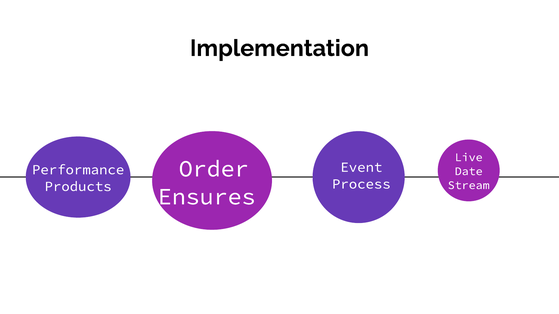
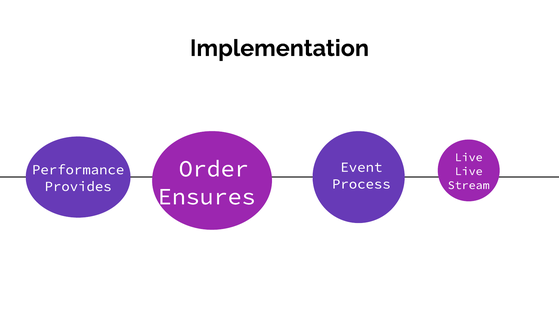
Date at (469, 171): Date -> Live
Products: Products -> Provides
